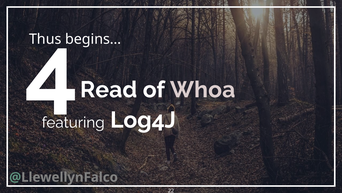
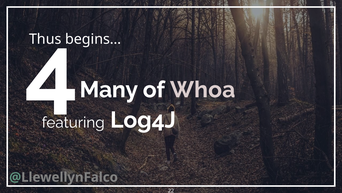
Read: Read -> Many
